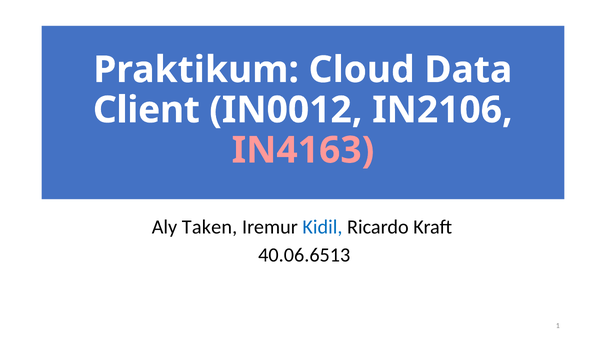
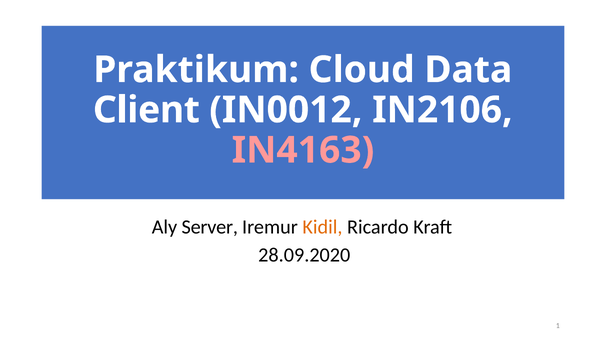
Taken: Taken -> Server
Kidil colour: blue -> orange
40.06.6513: 40.06.6513 -> 28.09.2020
